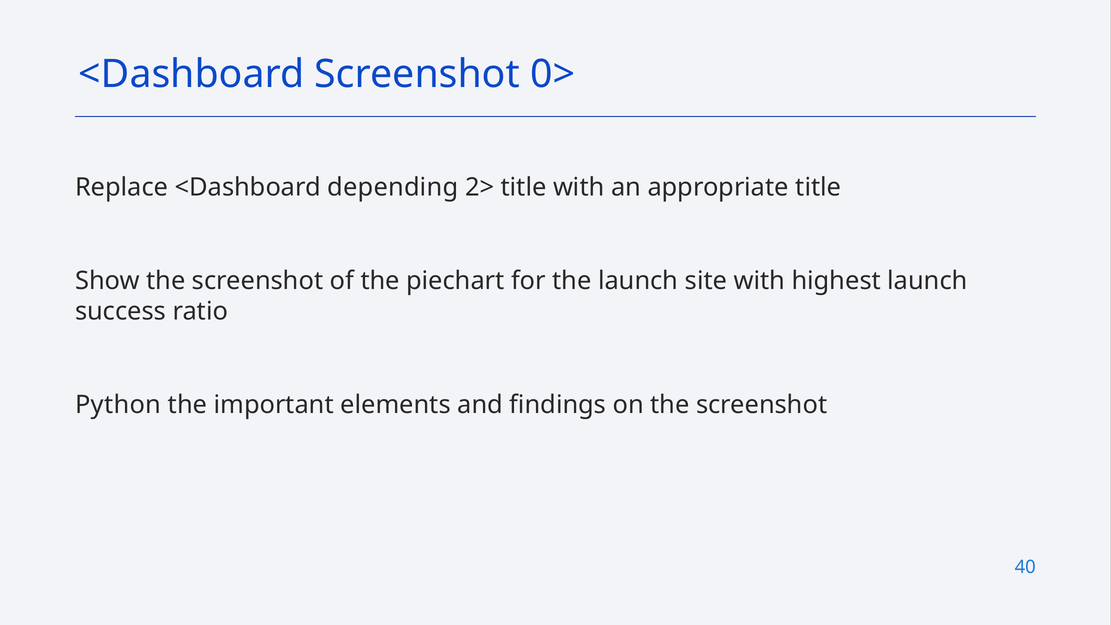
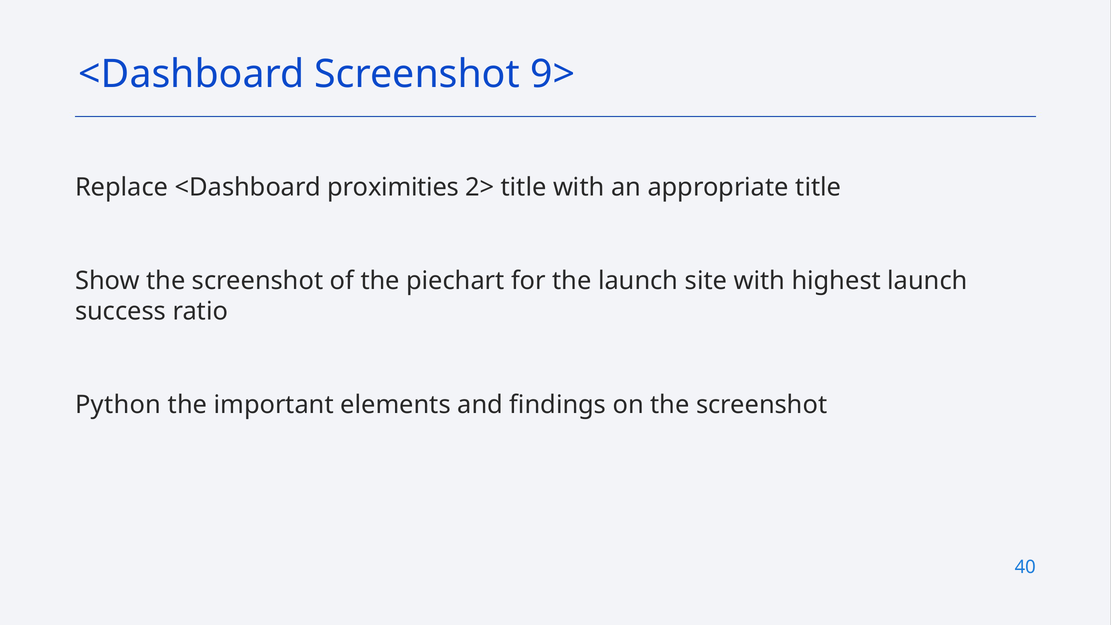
0>: 0> -> 9>
depending: depending -> proximities
